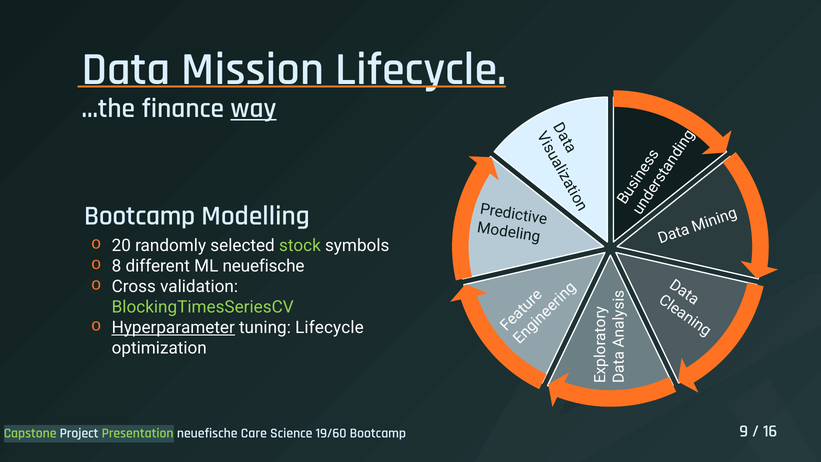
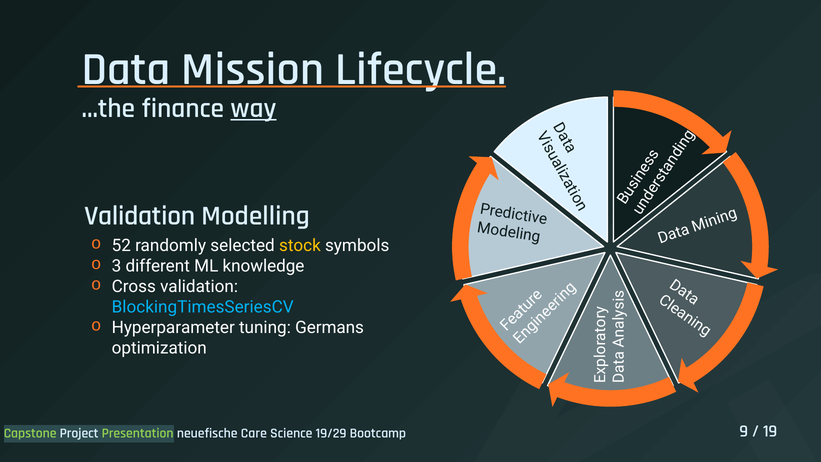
Bootcamp at (140, 215): Bootcamp -> Validation
20: 20 -> 52
stock colour: light green -> yellow
8: 8 -> 3
ML neuefische: neuefische -> knowledge
BlockingTimesSeriesCV colour: light green -> light blue
Hyperparameter underline: present -> none
tuning Lifecycle: Lifecycle -> Germans
16: 16 -> 19
19/60: 19/60 -> 19/29
